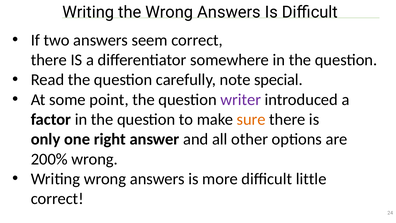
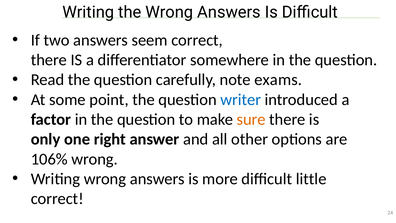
special: special -> exams
writer colour: purple -> blue
200%: 200% -> 106%
